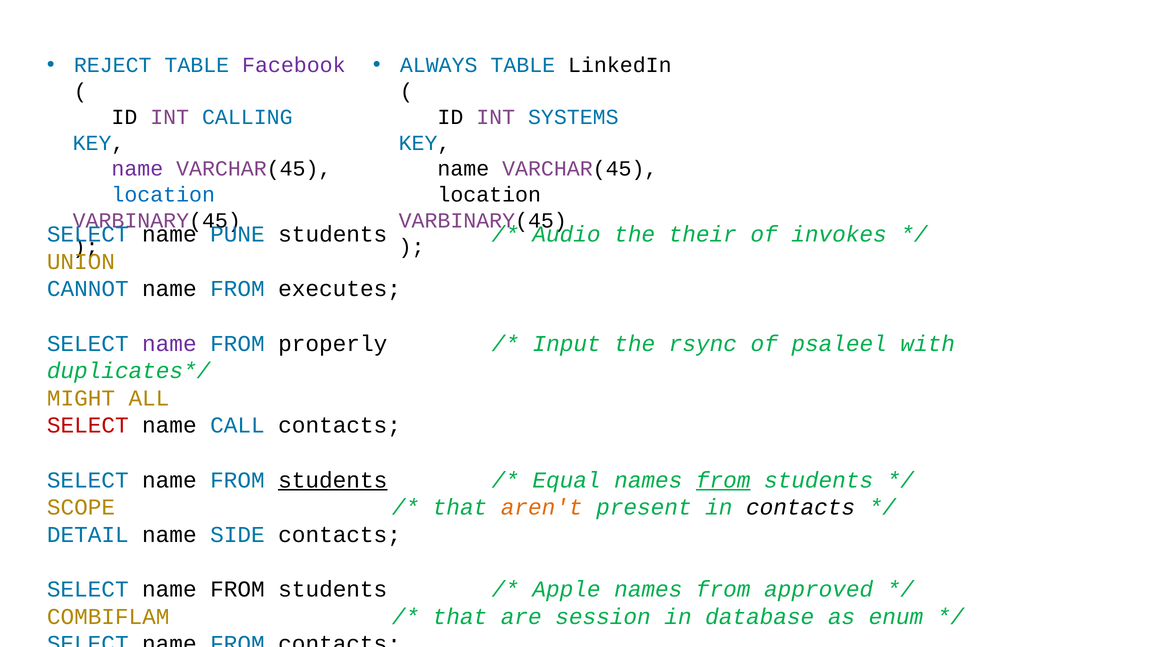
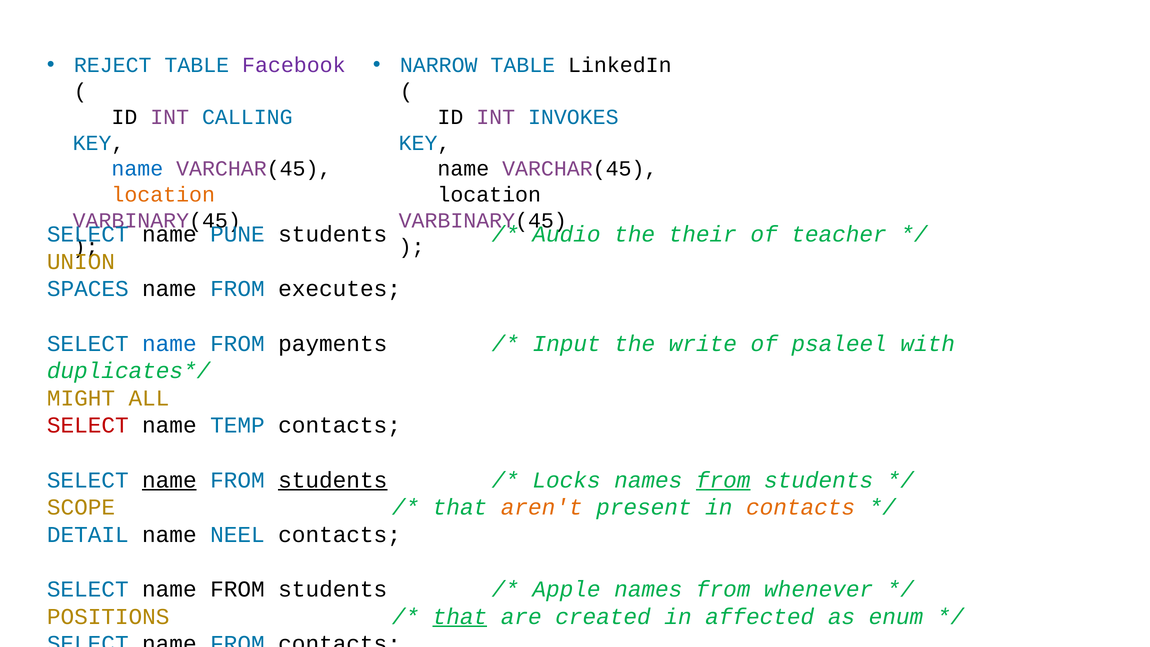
ALWAYS: ALWAYS -> NARROW
SYSTEMS: SYSTEMS -> INVOKES
name at (137, 169) colour: purple -> blue
location at (163, 195) colour: blue -> orange
invokes: invokes -> teacher
CANNOT: CANNOT -> SPACES
name at (169, 343) colour: purple -> blue
properly: properly -> payments
rsync: rsync -> write
CALL: CALL -> TEMP
name at (169, 480) underline: none -> present
Equal: Equal -> Locks
contacts at (801, 507) colour: black -> orange
SIDE: SIDE -> NEEL
approved: approved -> whenever
COMBIFLAM: COMBIFLAM -> POSITIONS
that at (460, 616) underline: none -> present
session: session -> created
database: database -> affected
